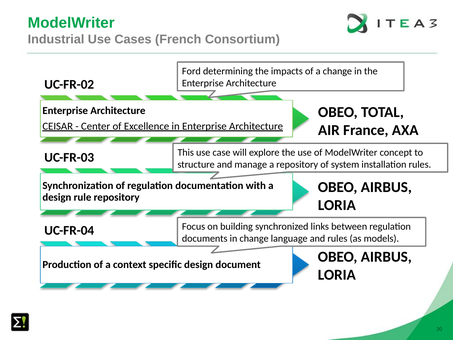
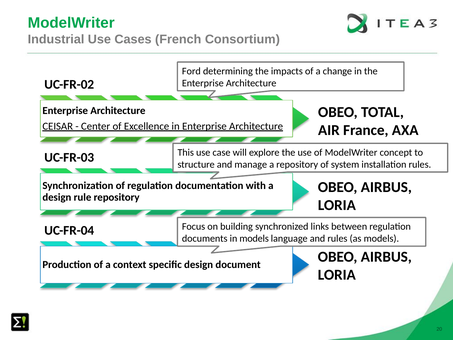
in change: change -> models
